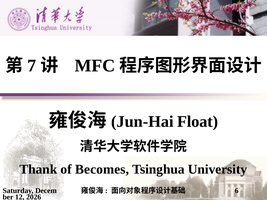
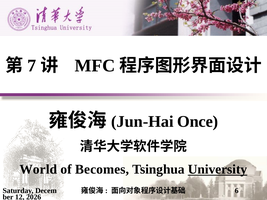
Float: Float -> Once
Thank: Thank -> World
University underline: none -> present
